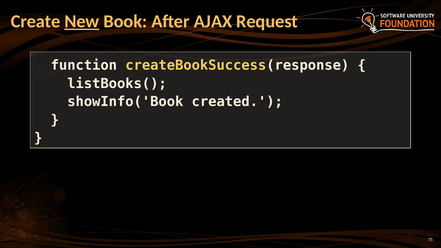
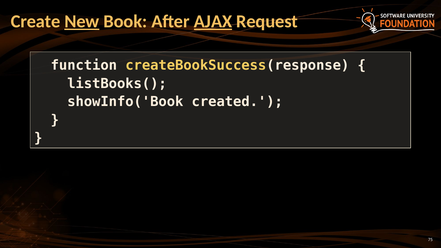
AJAX underline: none -> present
